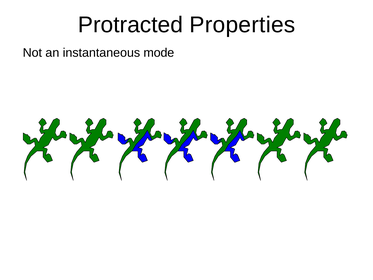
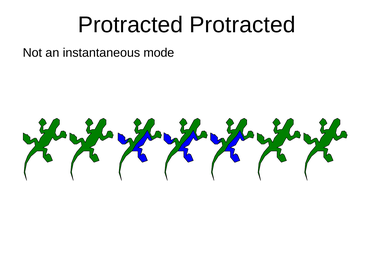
Protracted Properties: Properties -> Protracted
